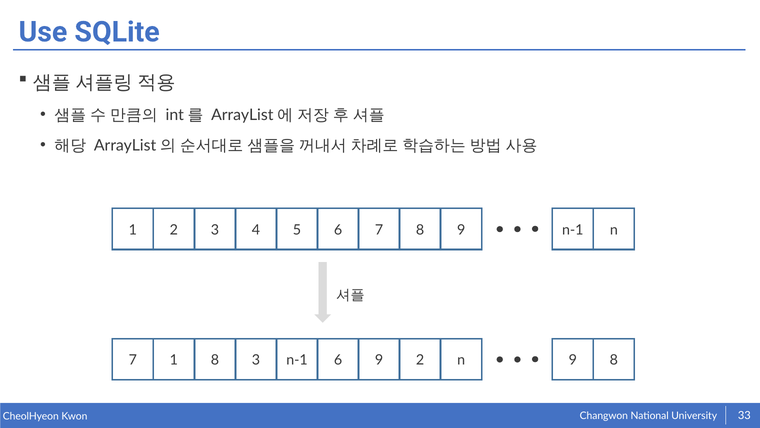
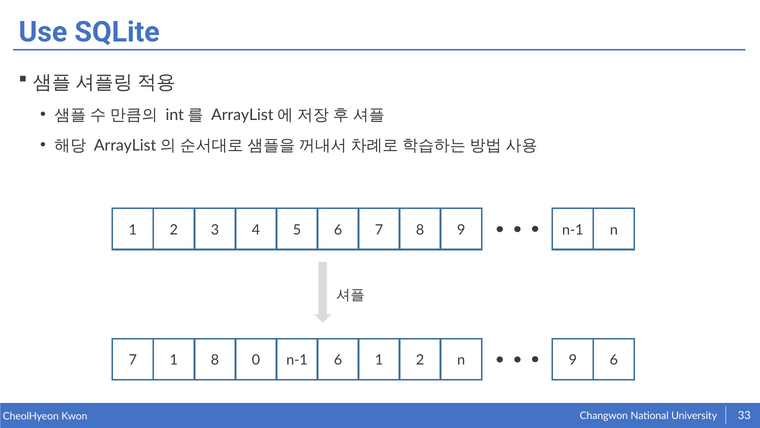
8 3: 3 -> 0
6 9: 9 -> 1
9 8: 8 -> 6
